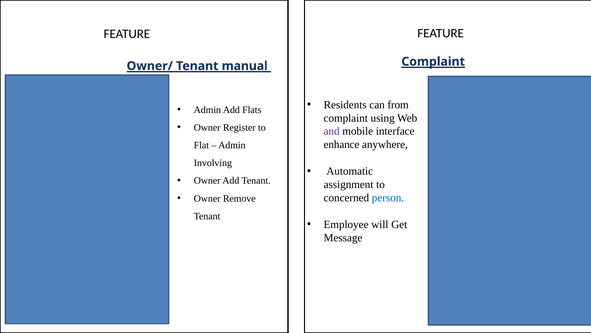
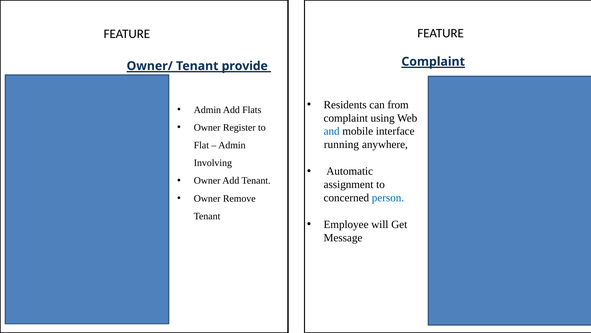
manual: manual -> provide
and colour: purple -> blue
enhance: enhance -> running
